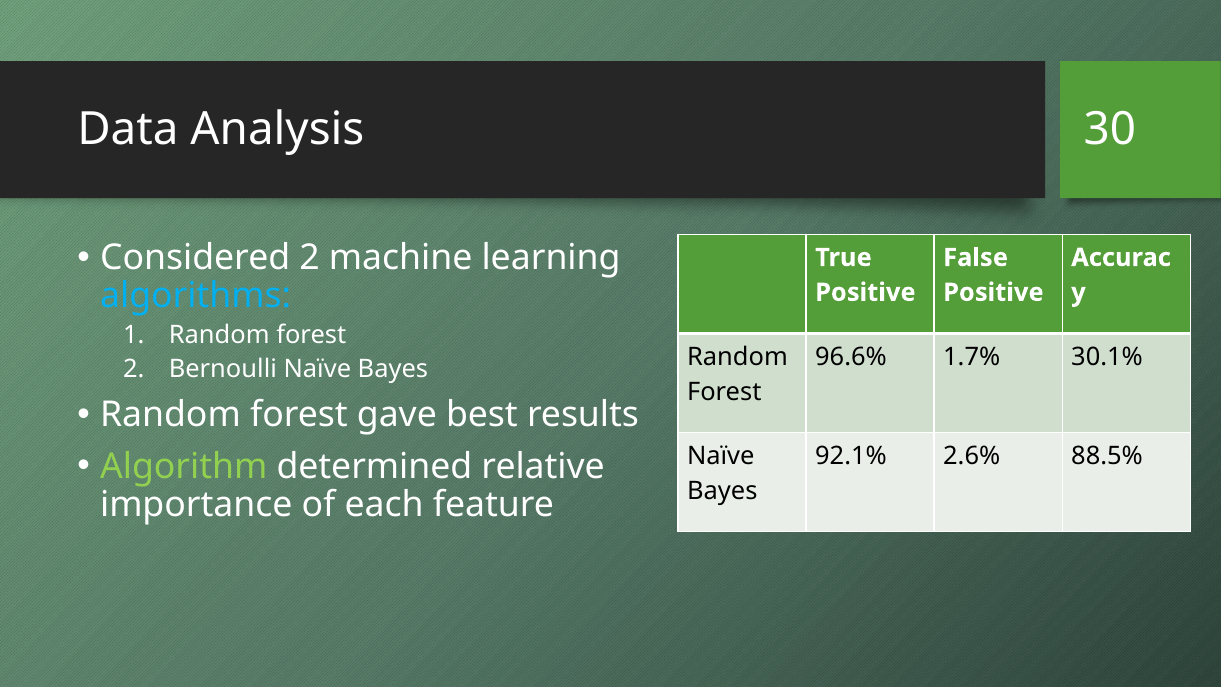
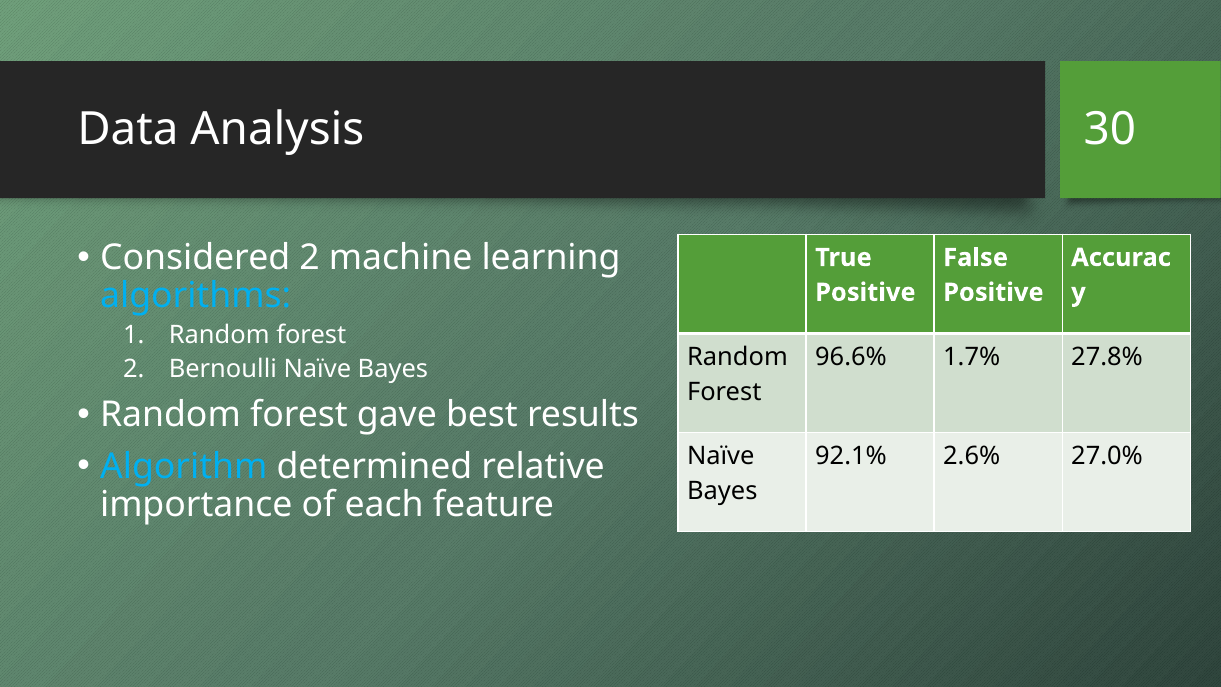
30.1%: 30.1% -> 27.8%
Algorithm colour: light green -> light blue
88.5%: 88.5% -> 27.0%
